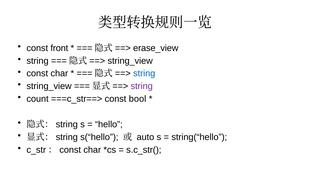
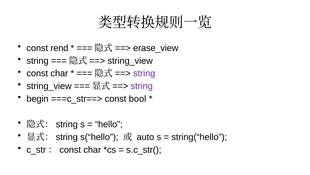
front: front -> rend
string at (144, 73) colour: blue -> purple
count: count -> begin
